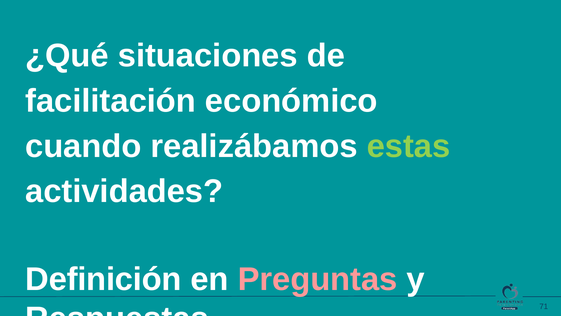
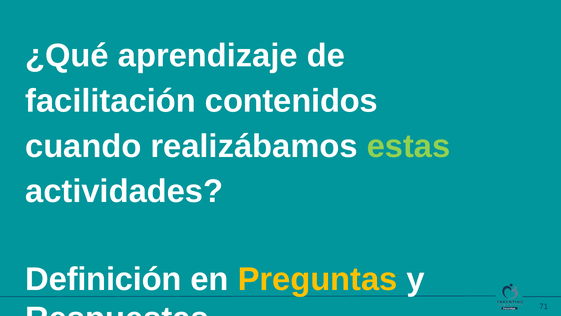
situaciones: situaciones -> aprendizaje
económico: económico -> contenidos
Preguntas colour: pink -> yellow
